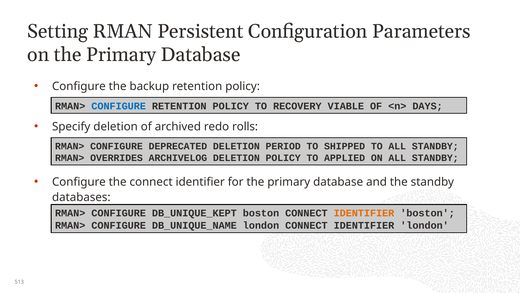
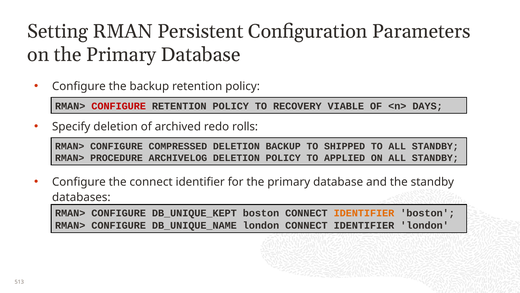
CONFIGURE at (119, 106) colour: blue -> red
DEPRECATED: DEPRECATED -> COMPRESSED
DELETION PERIOD: PERIOD -> BACKUP
OVERRIDES: OVERRIDES -> PROCEDURE
